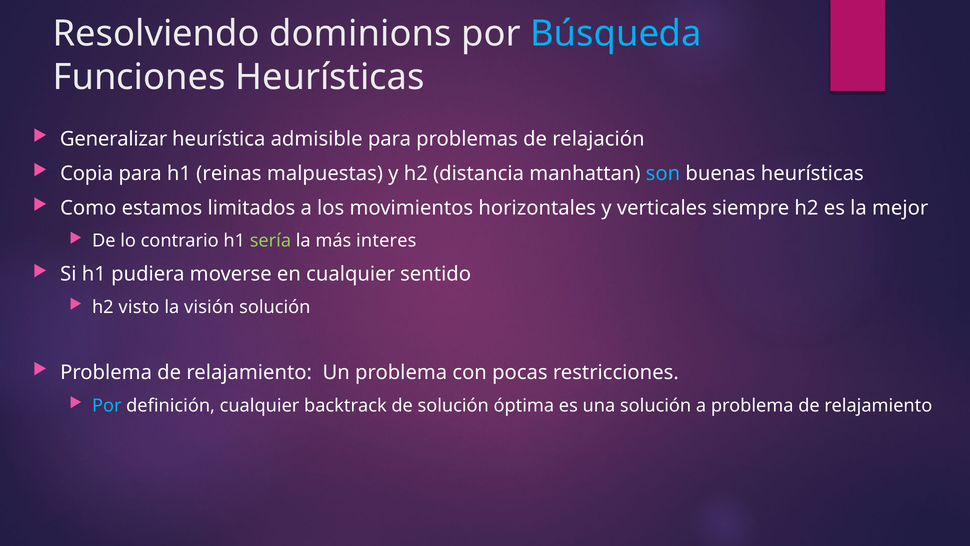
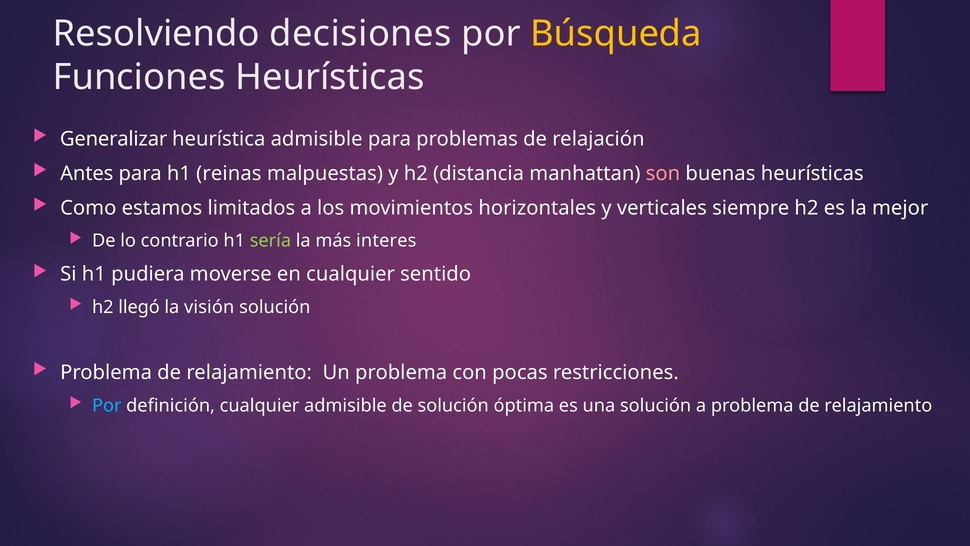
dominions: dominions -> decisiones
Búsqueda colour: light blue -> yellow
Copia: Copia -> Antes
son colour: light blue -> pink
visto: visto -> llegó
cualquier backtrack: backtrack -> admisible
